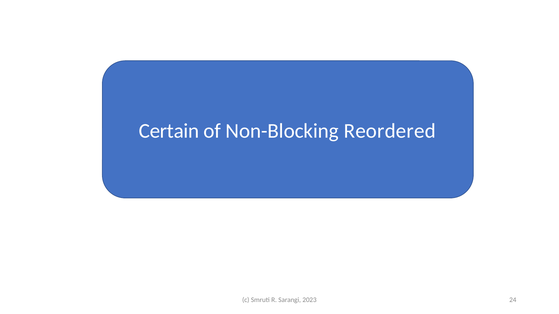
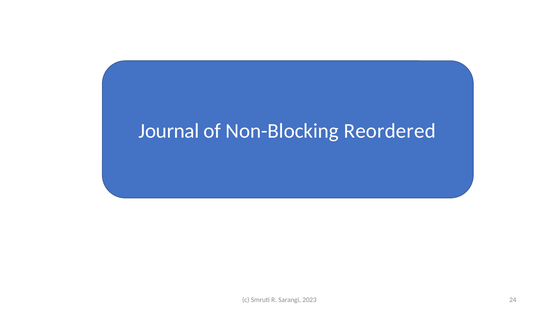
Certain: Certain -> Journal
